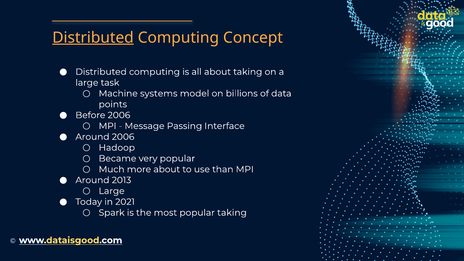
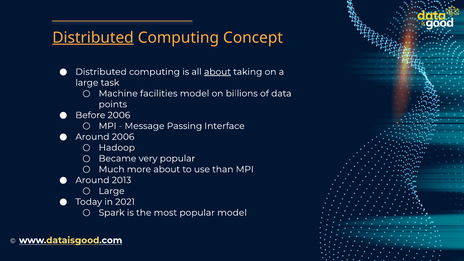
about at (218, 72) underline: none -> present
systems: systems -> facilities
popular taking: taking -> model
